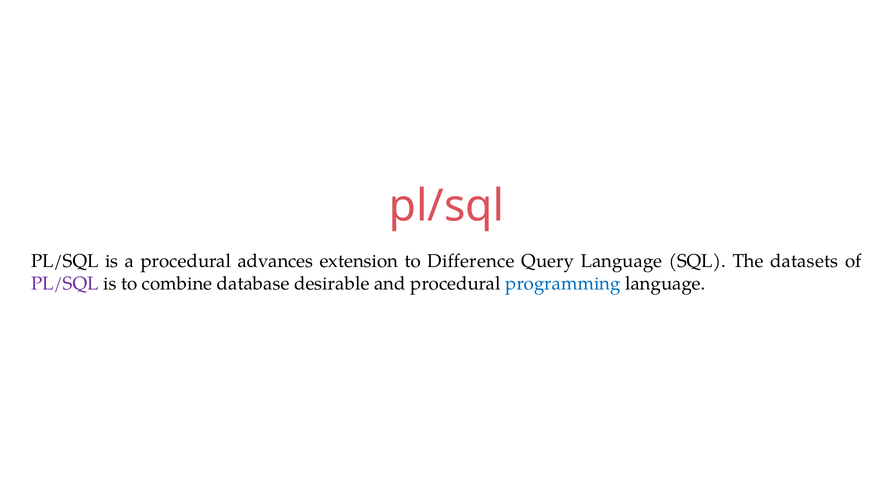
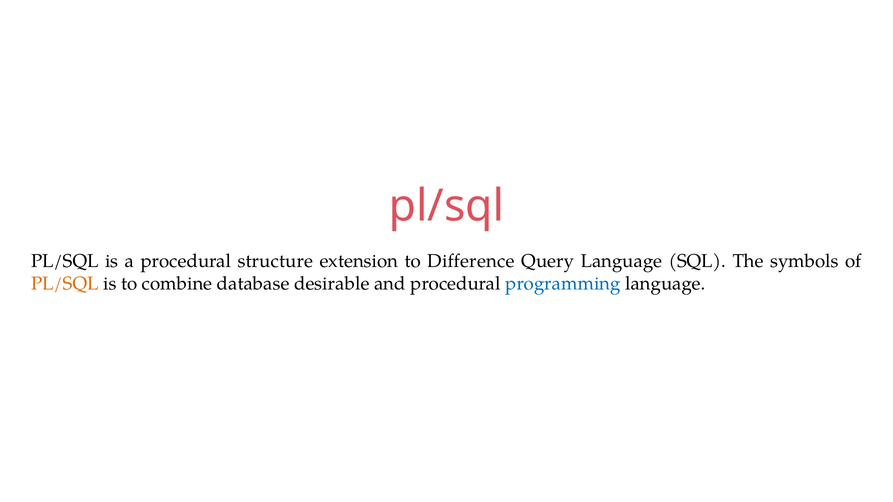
advances: advances -> structure
datasets: datasets -> symbols
PL/SQL at (65, 284) colour: purple -> orange
